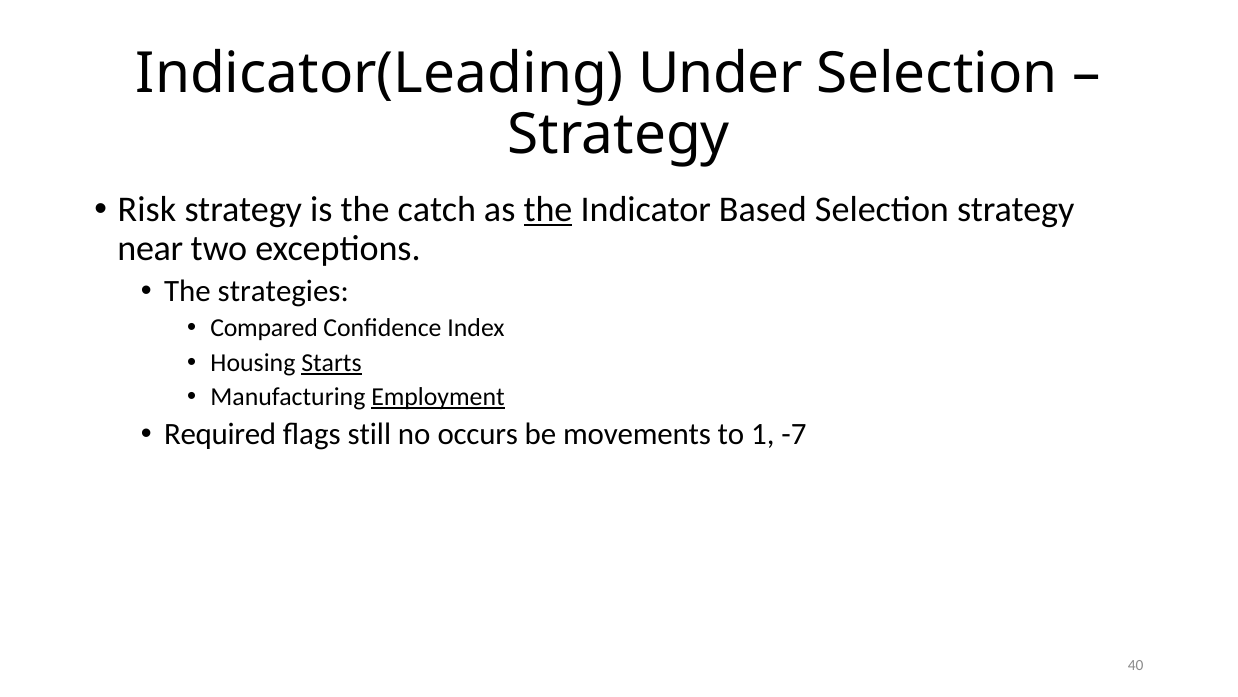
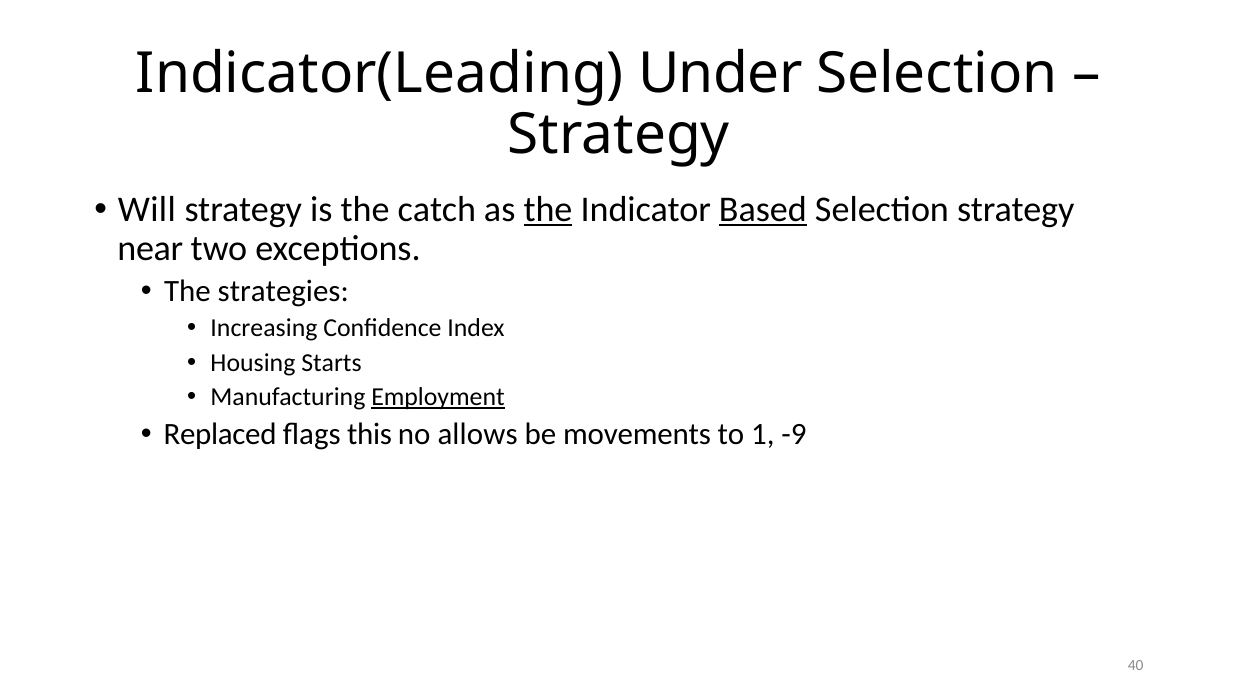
Risk: Risk -> Will
Based underline: none -> present
Compared: Compared -> Increasing
Starts underline: present -> none
Required: Required -> Replaced
still: still -> this
occurs: occurs -> allows
-7: -7 -> -9
